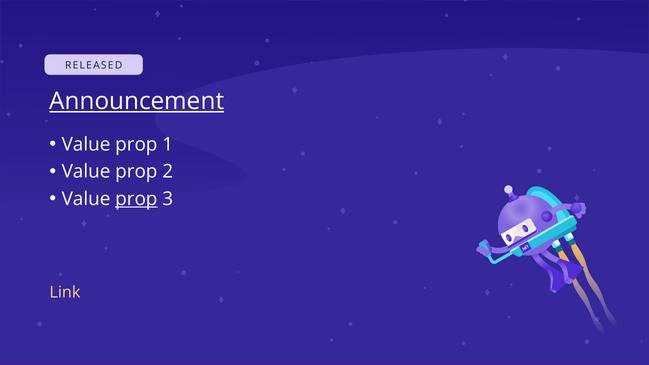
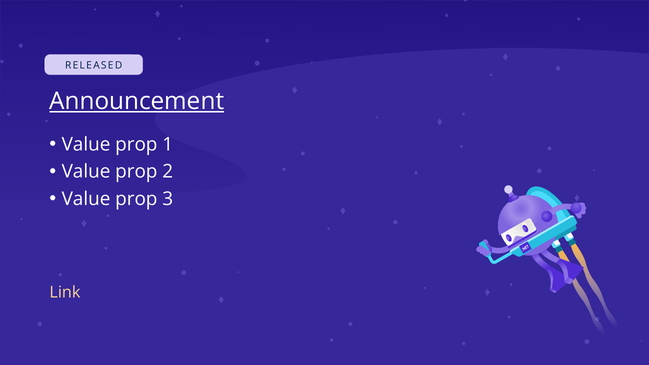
prop at (136, 199) underline: present -> none
